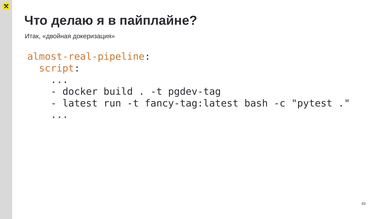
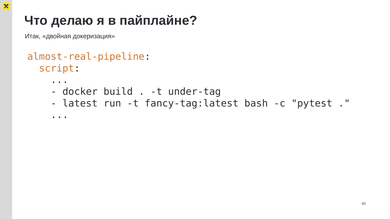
pgdev-tag: pgdev-tag -> under-tag
